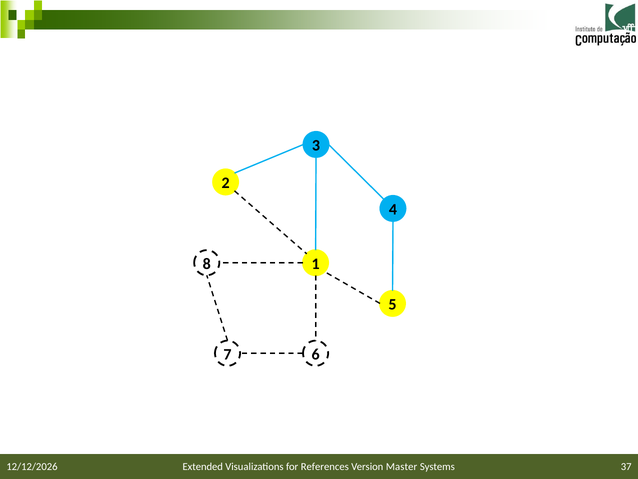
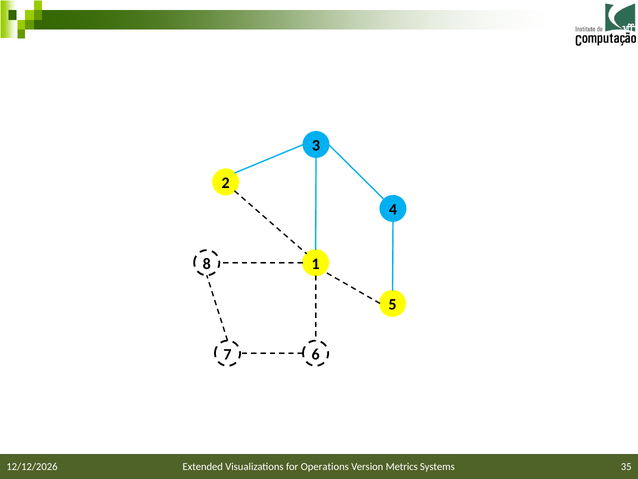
References: References -> Operations
Master: Master -> Metrics
37: 37 -> 35
